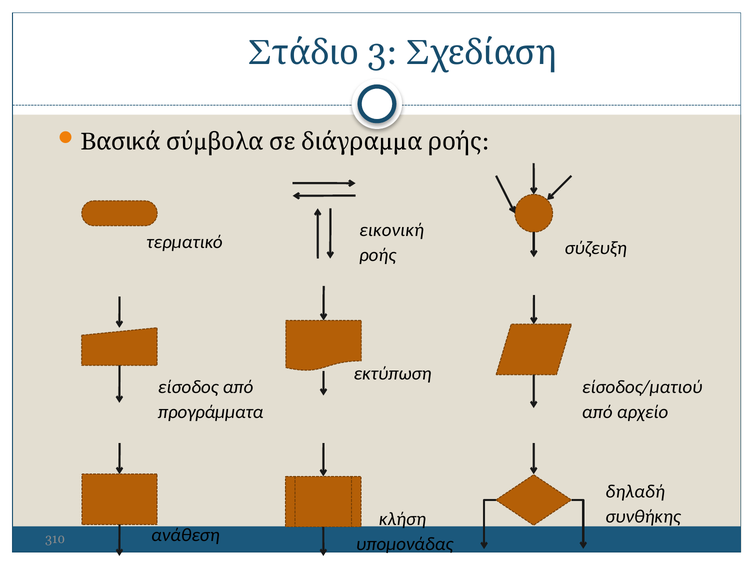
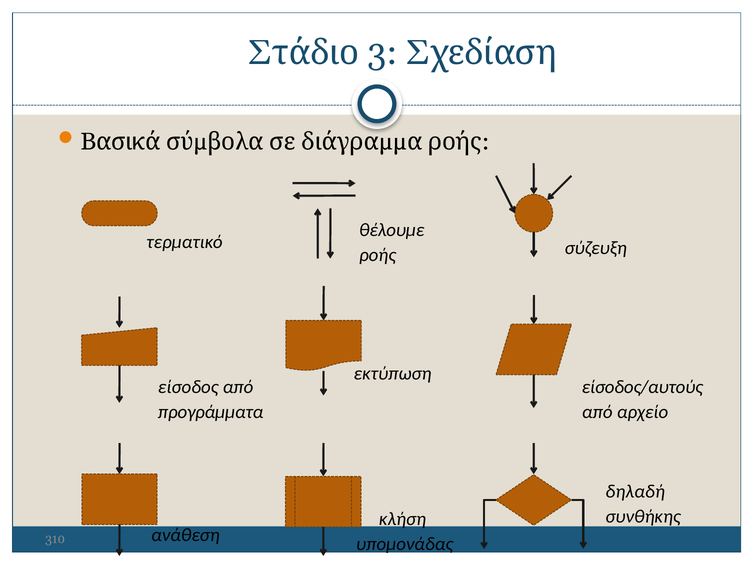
εικονική: εικονική -> θέλουμε
είσοδος/ματιού: είσοδος/ματιού -> είσοδος/αυτούς
